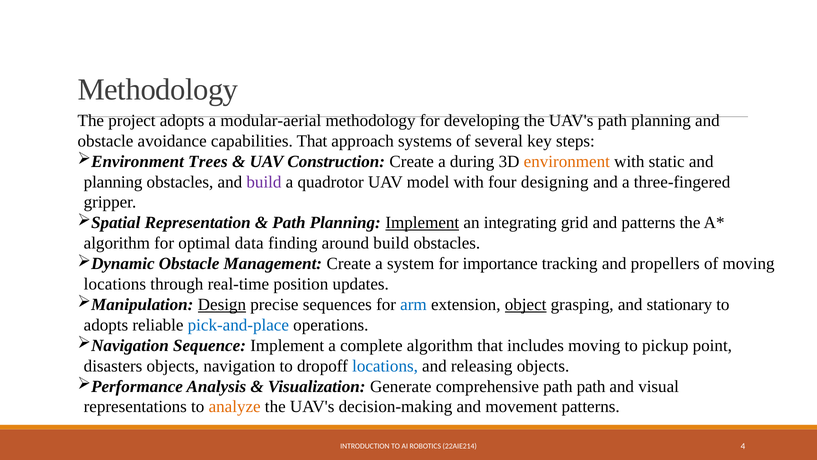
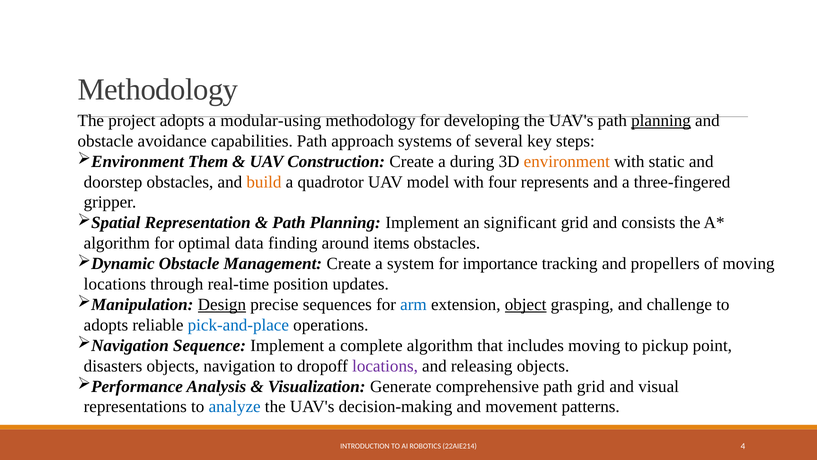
modular-aerial: modular-aerial -> modular-using
planning at (661, 120) underline: none -> present
capabilities That: That -> Path
Trees: Trees -> Them
planning at (113, 182): planning -> doorstep
build at (264, 182) colour: purple -> orange
designing: designing -> represents
Implement at (422, 223) underline: present -> none
integrating: integrating -> significant
and patterns: patterns -> consists
around build: build -> items
stationary: stationary -> challenge
locations at (385, 366) colour: blue -> purple
path path: path -> grid
analyze colour: orange -> blue
